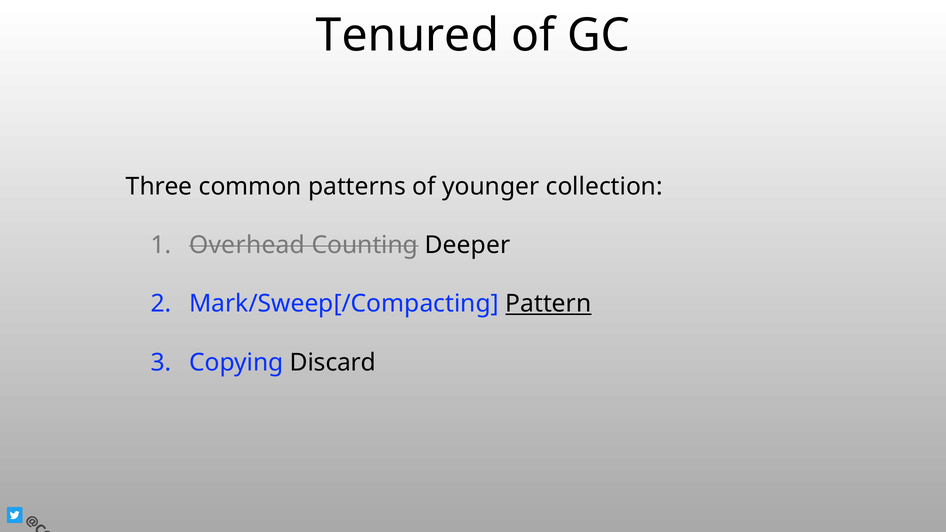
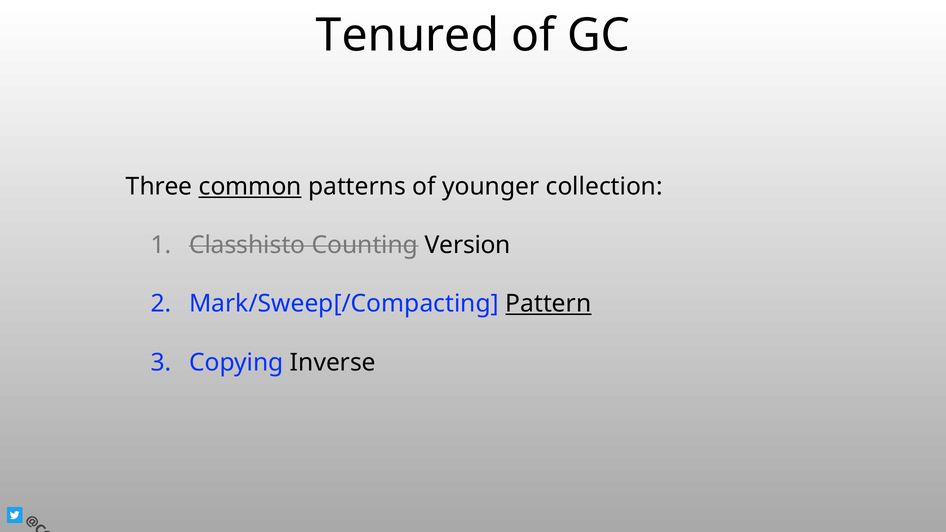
common underline: none -> present
Overhead: Overhead -> Classhisto
Deeper: Deeper -> Version
Discard: Discard -> Inverse
